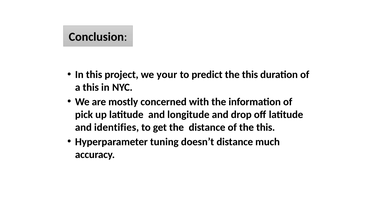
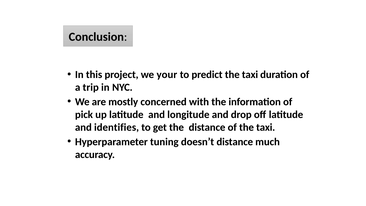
predict the this: this -> taxi
a this: this -> trip
of the this: this -> taxi
